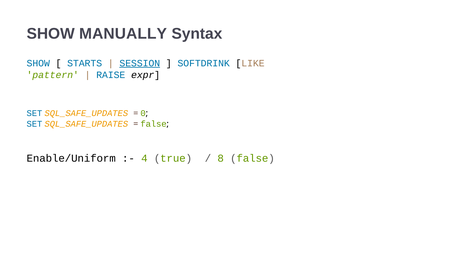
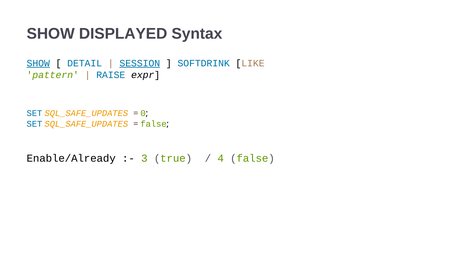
MANUALLY: MANUALLY -> DISPLAYED
SHOW at (38, 63) underline: none -> present
STARTS: STARTS -> DETAIL
Enable/Uniform: Enable/Uniform -> Enable/Already
4: 4 -> 3
8: 8 -> 4
